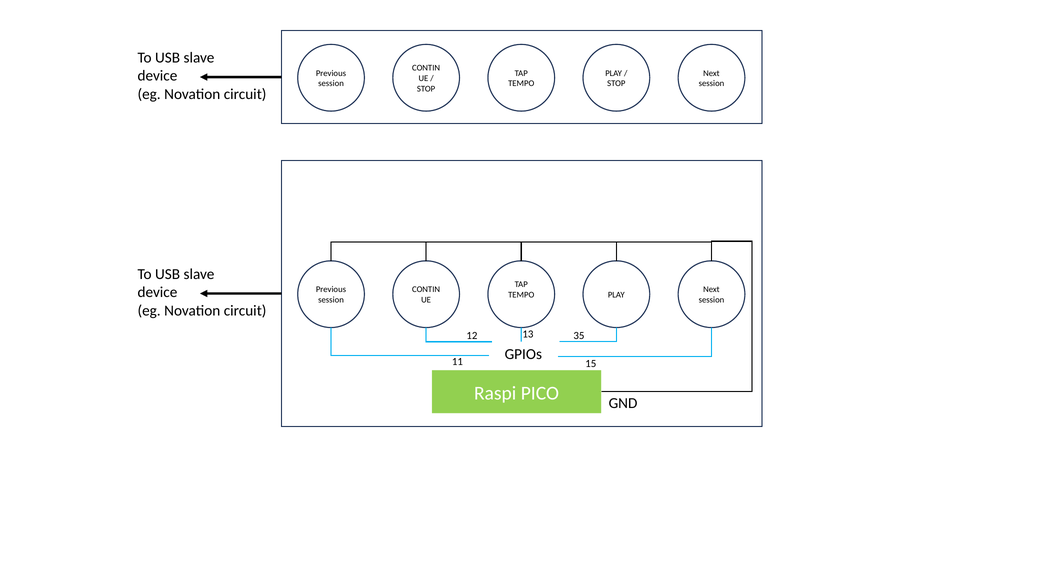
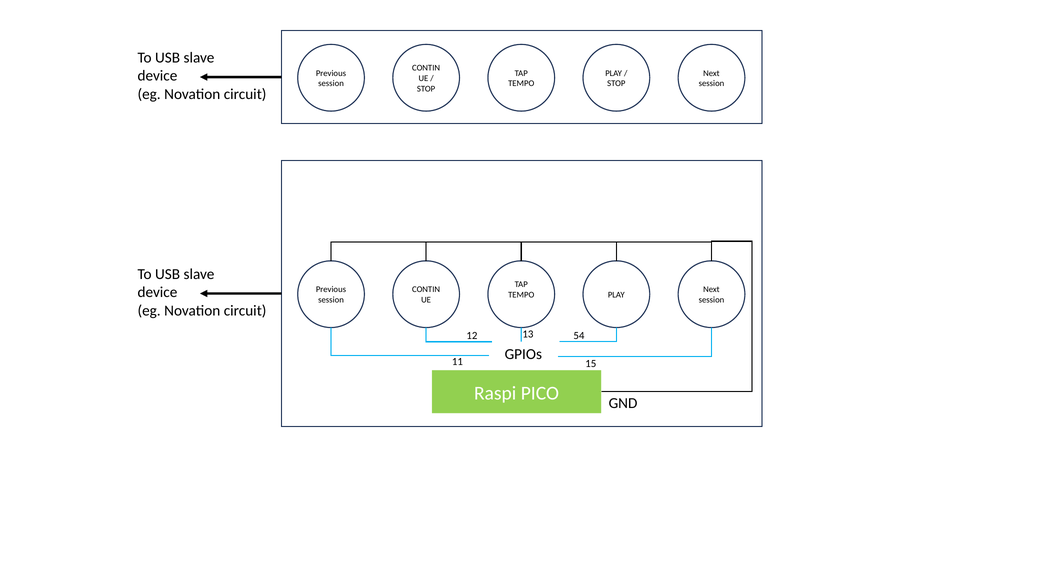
35: 35 -> 54
